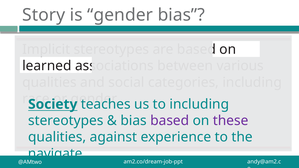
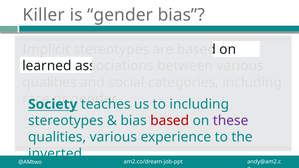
Story: Story -> Killer
based at (170, 121) colour: purple -> red
qualities against: against -> various
navigate: navigate -> inverted
